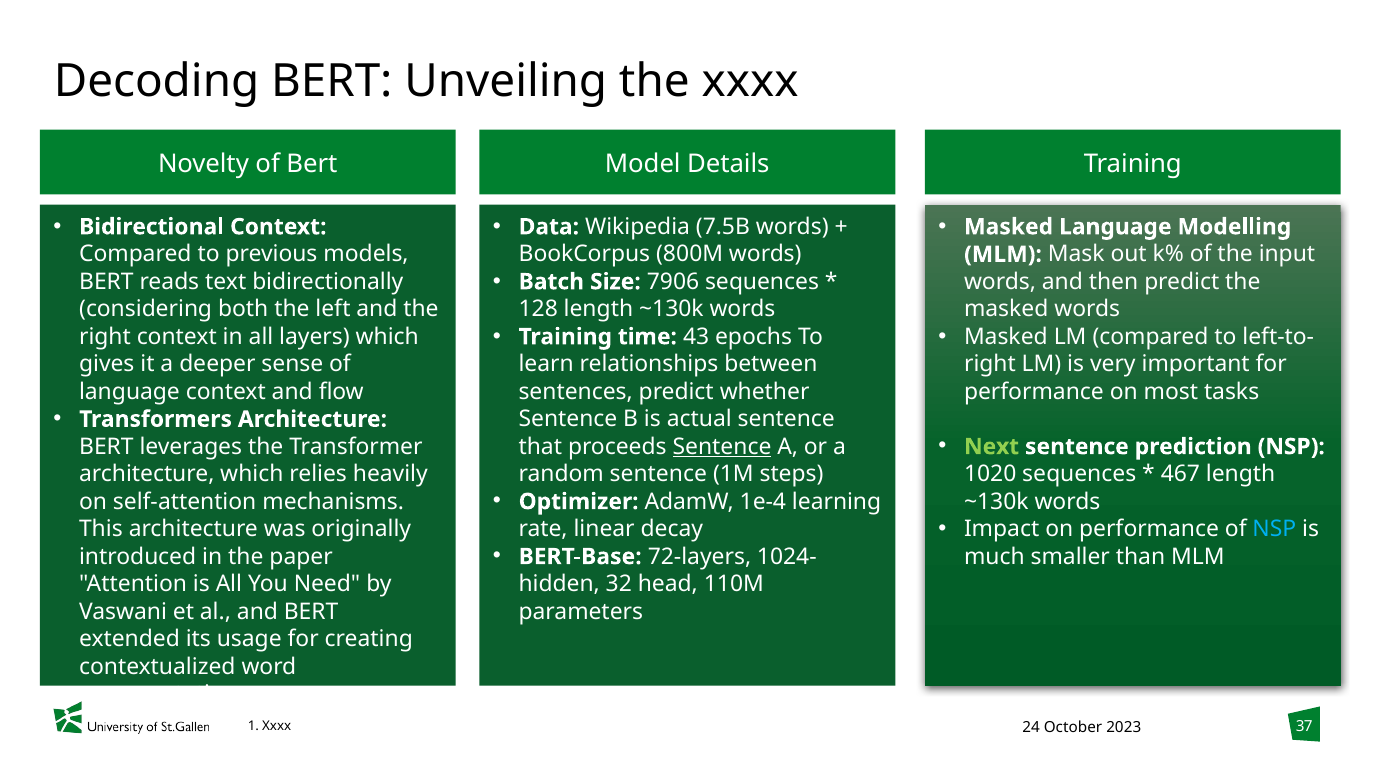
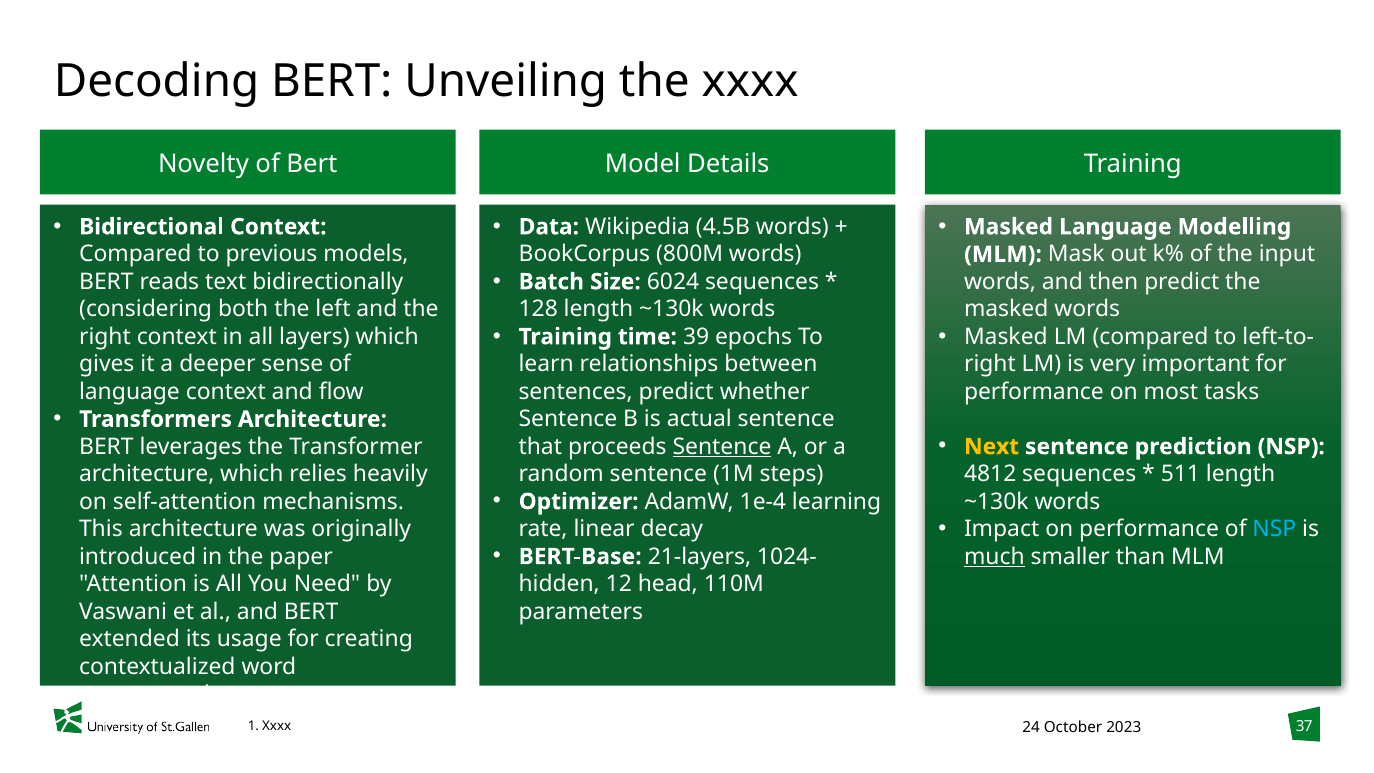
7.5B: 7.5B -> 4.5B
7906: 7906 -> 6024
43: 43 -> 39
Next colour: light green -> yellow
1020: 1020 -> 4812
467: 467 -> 511
72-layers: 72-layers -> 21-layers
much underline: none -> present
32: 32 -> 12
